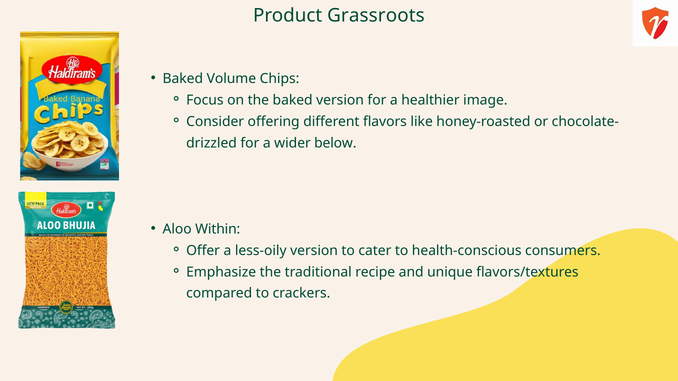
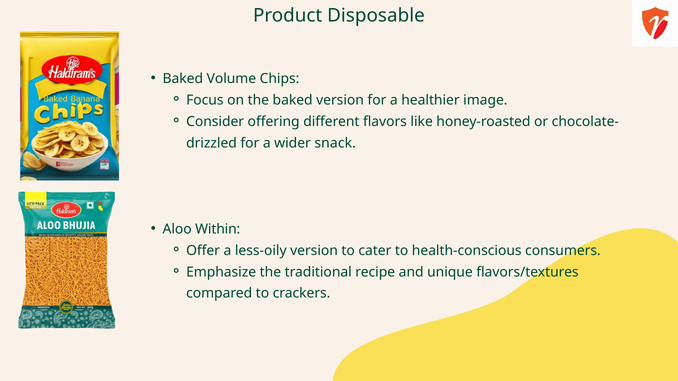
Grassroots: Grassroots -> Disposable
below: below -> snack
